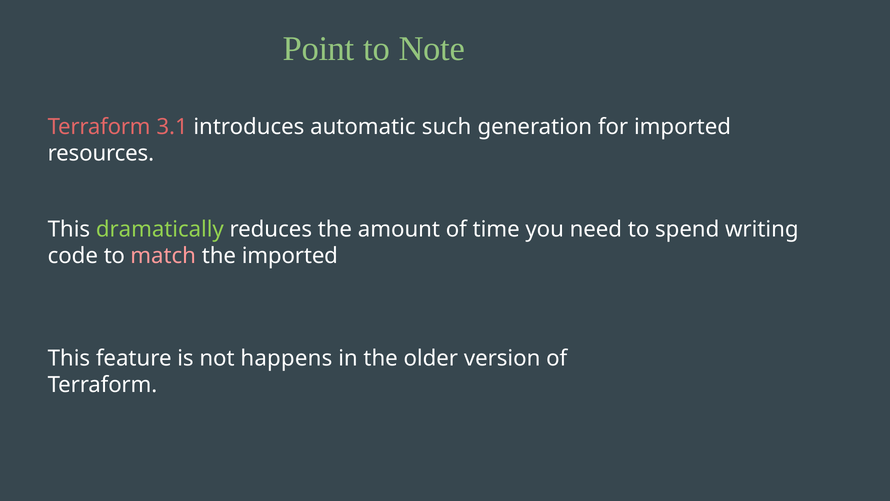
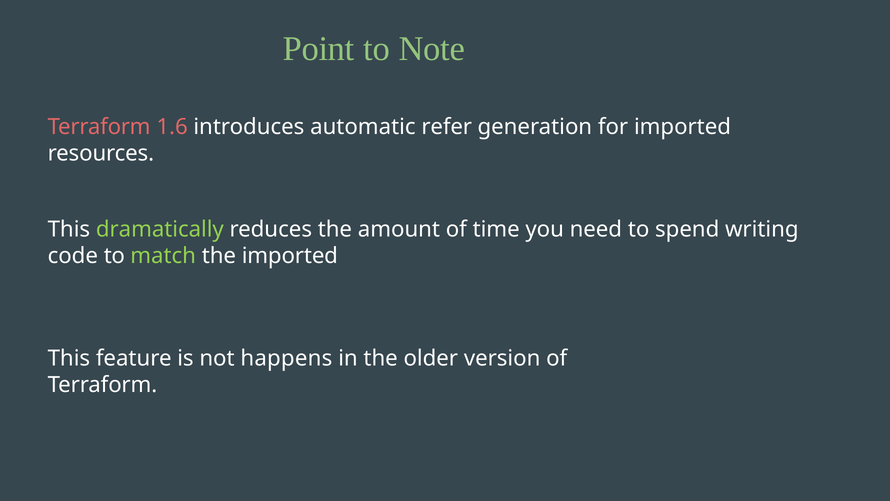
3.1: 3.1 -> 1.6
such: such -> refer
match colour: pink -> light green
